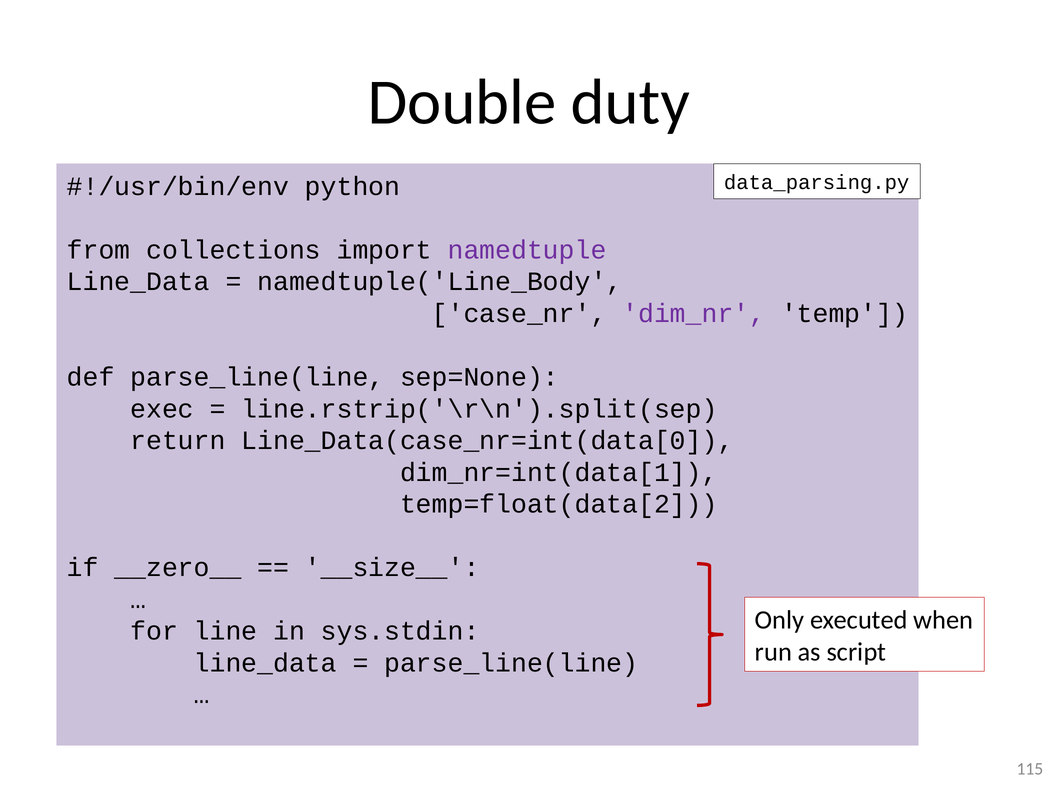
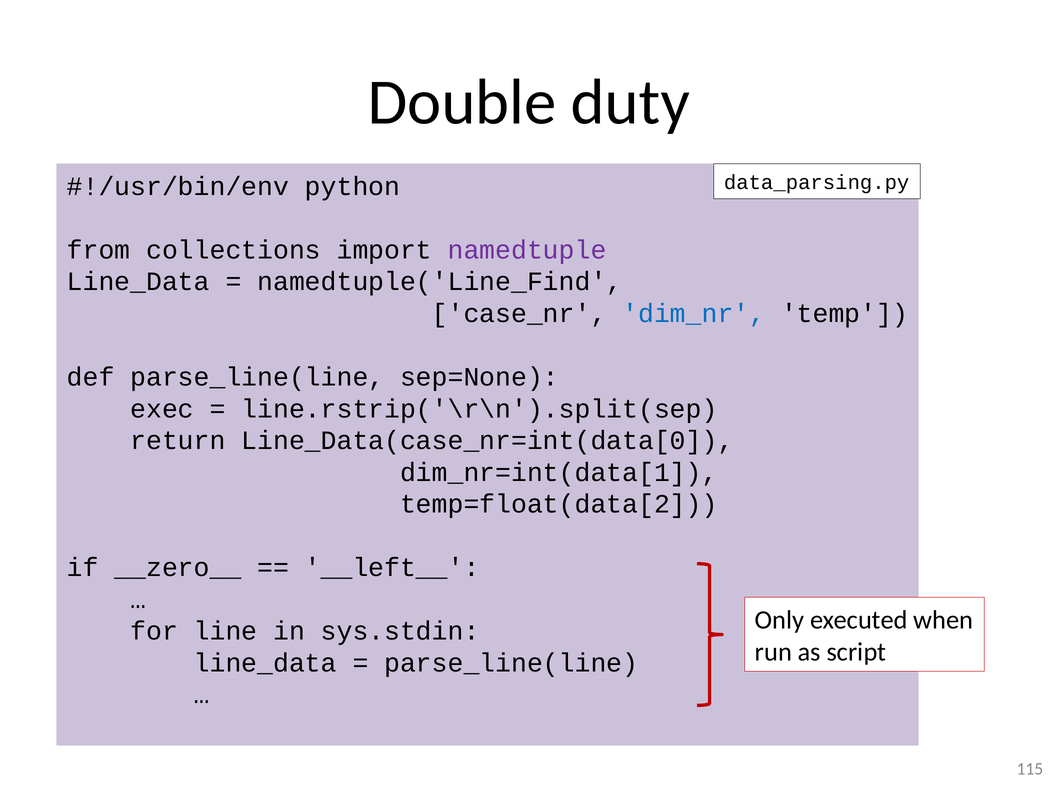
namedtuple('Line_Body: namedtuple('Line_Body -> namedtuple('Line_Find
dim_nr colour: purple -> blue
__size__: __size__ -> __left__
